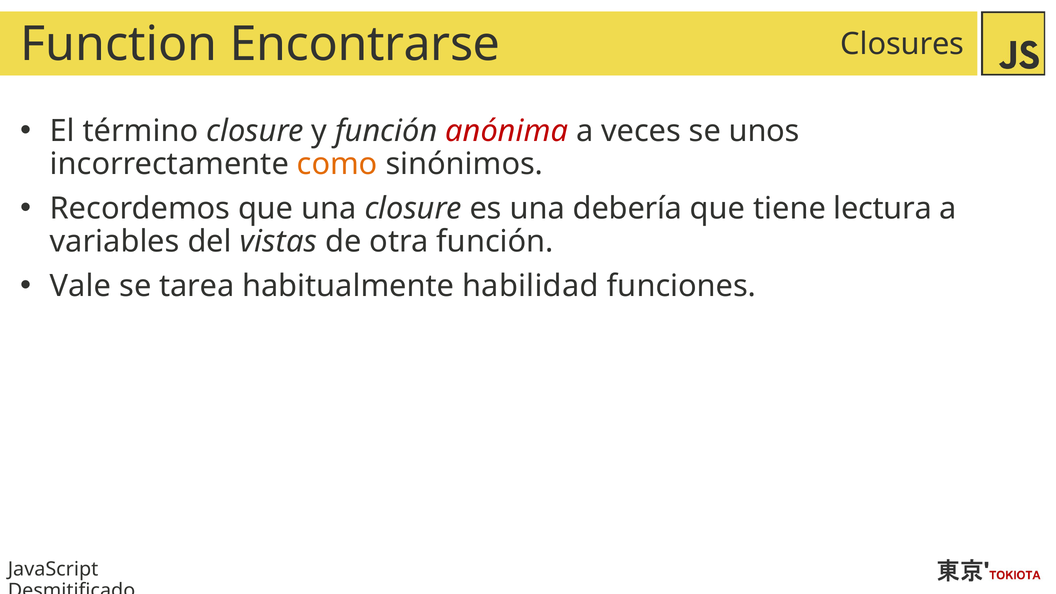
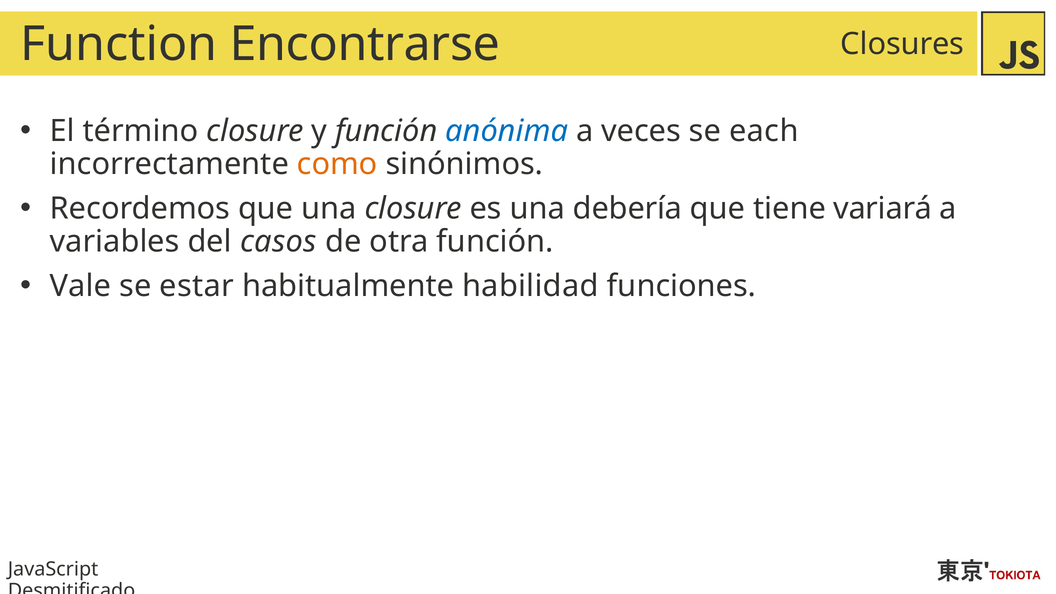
anónima colour: red -> blue
unos: unos -> each
lectura: lectura -> variará
vistas: vistas -> casos
tarea: tarea -> estar
